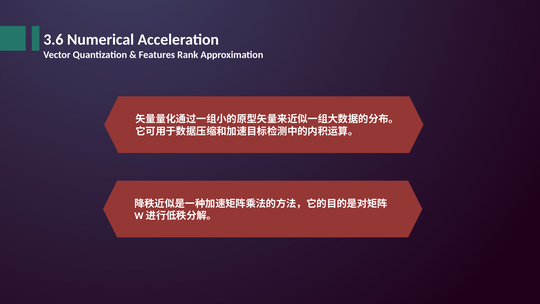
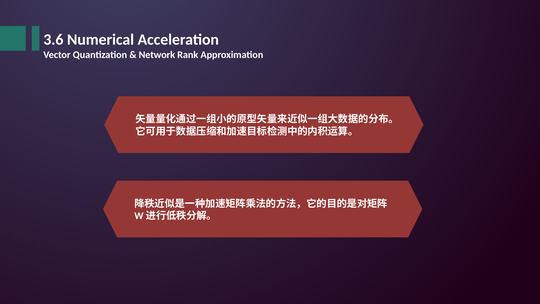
Features: Features -> Network
